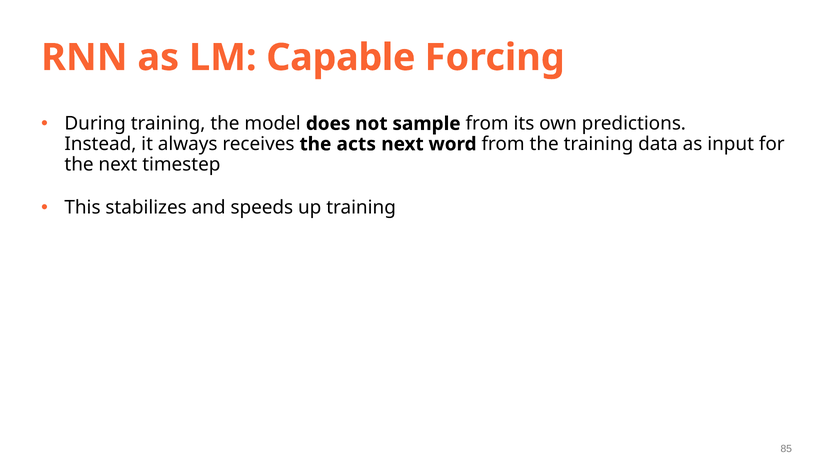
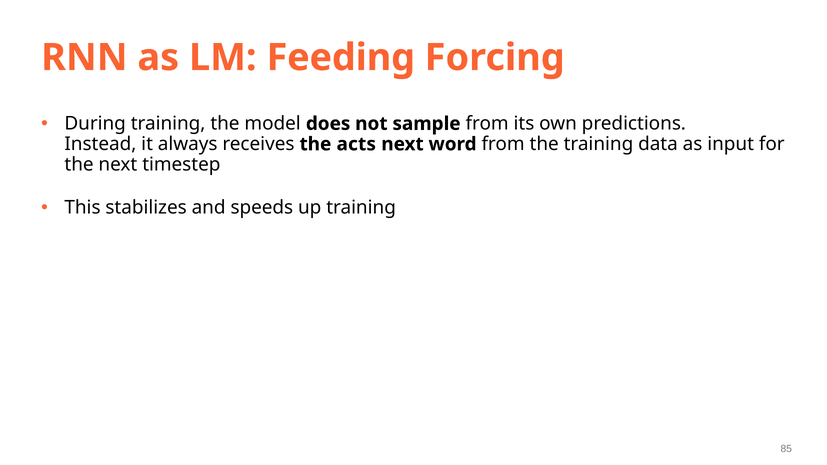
Capable: Capable -> Feeding
